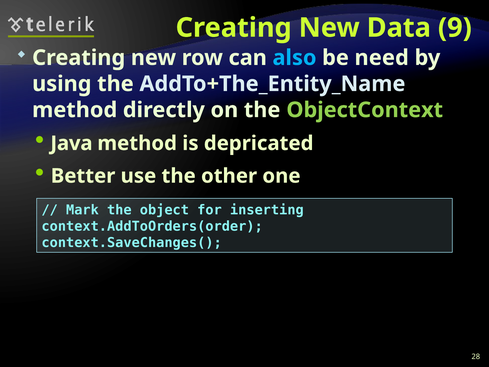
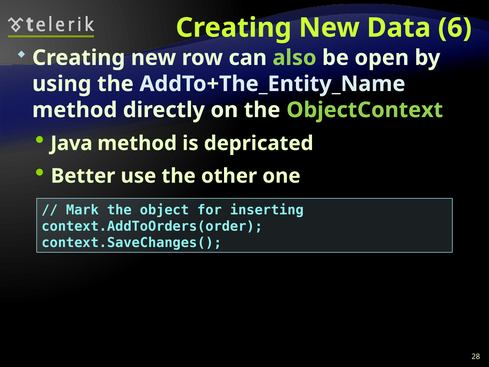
9: 9 -> 6
also colour: light blue -> light green
need: need -> open
